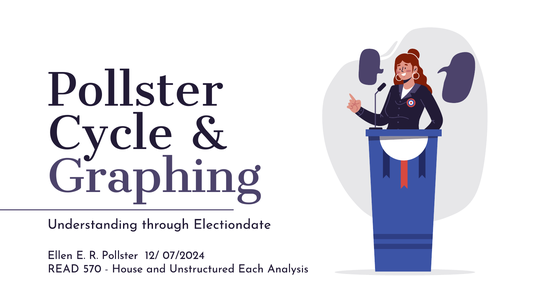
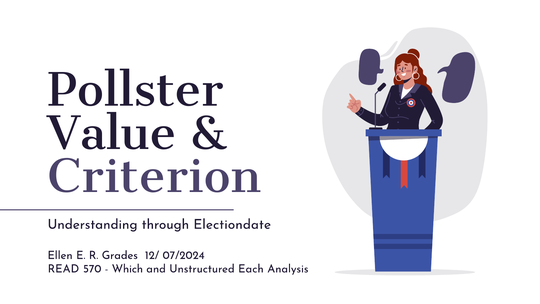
Cycle: Cycle -> Value
Graphing: Graphing -> Criterion
R Pollster: Pollster -> Grades
House: House -> Which
